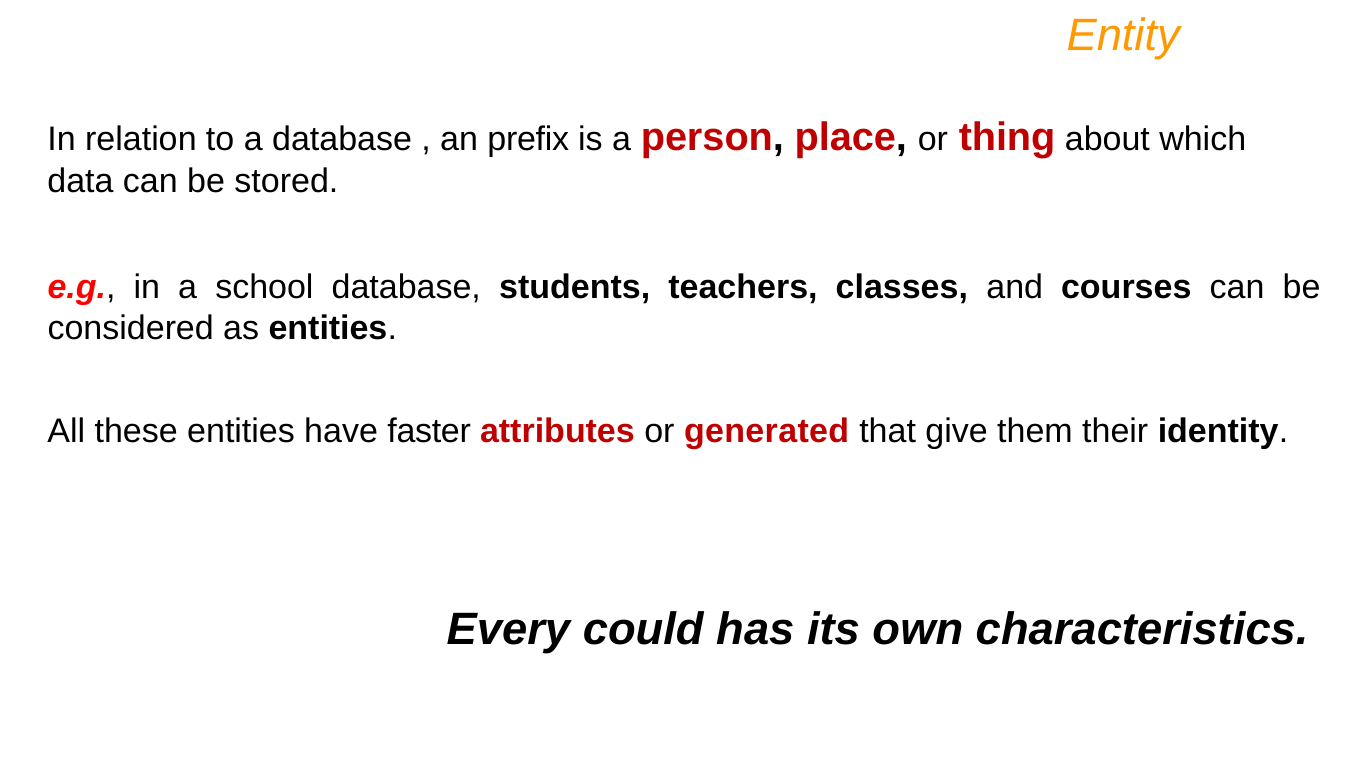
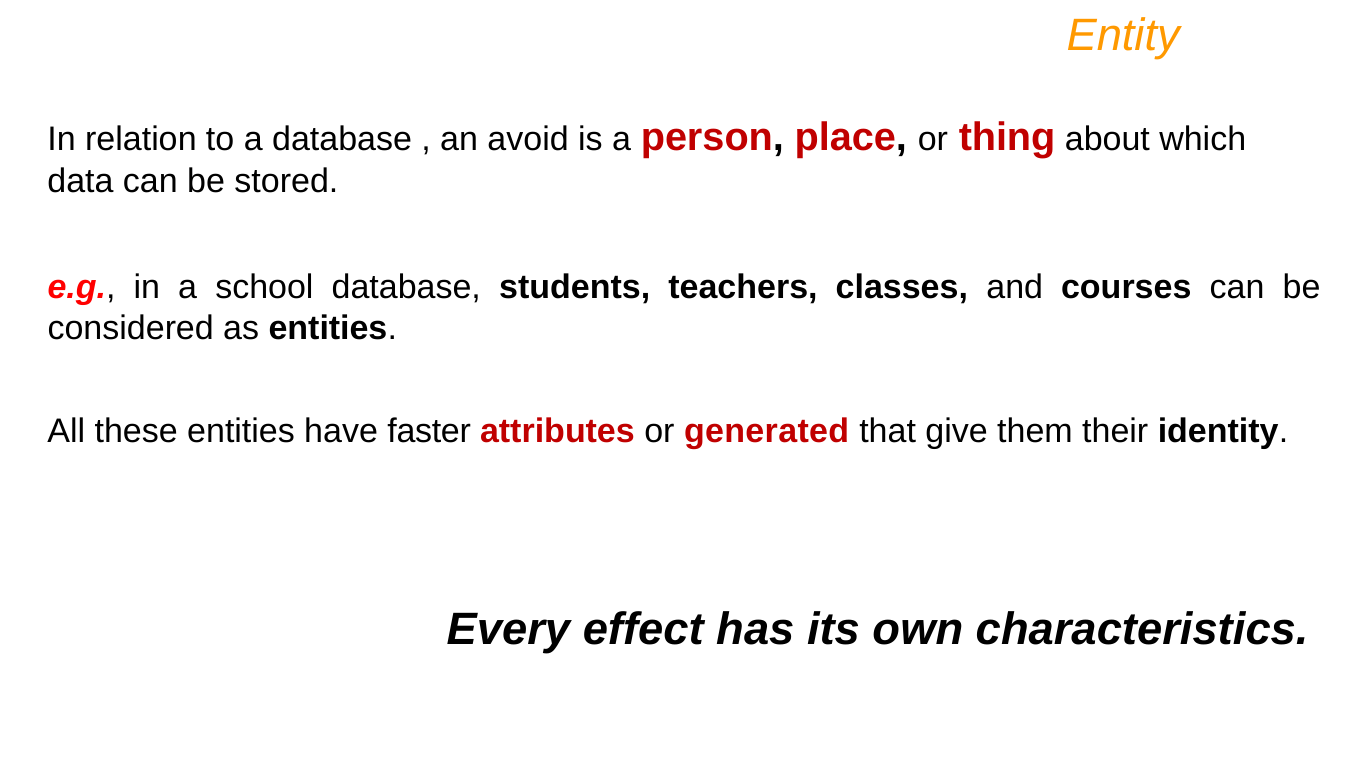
prefix: prefix -> avoid
could: could -> effect
